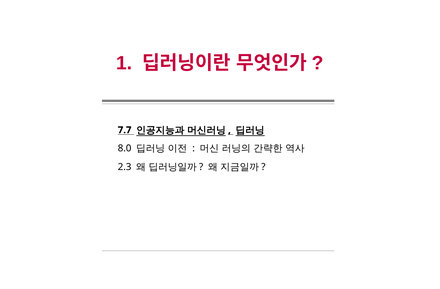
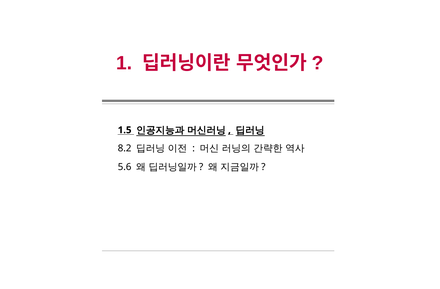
7.7: 7.7 -> 1.5
8.0: 8.0 -> 8.2
2.3: 2.3 -> 5.6
